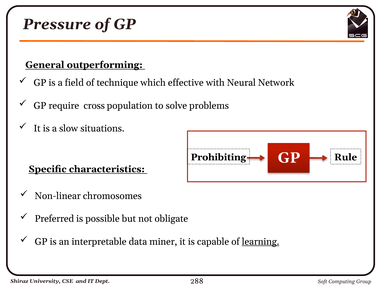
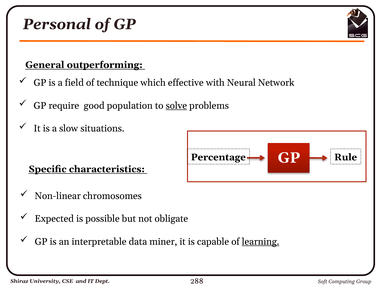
Pressure: Pressure -> Personal
cross: cross -> good
solve underline: none -> present
Prohibiting: Prohibiting -> Percentage
Preferred: Preferred -> Expected
